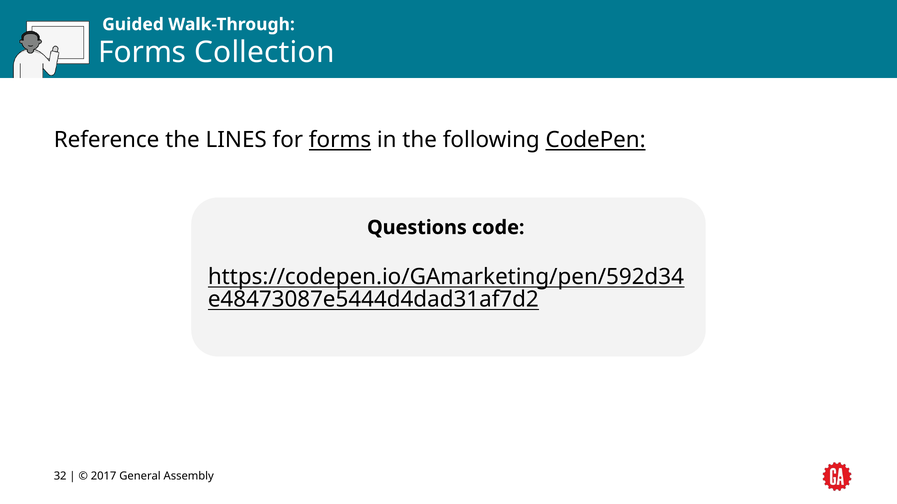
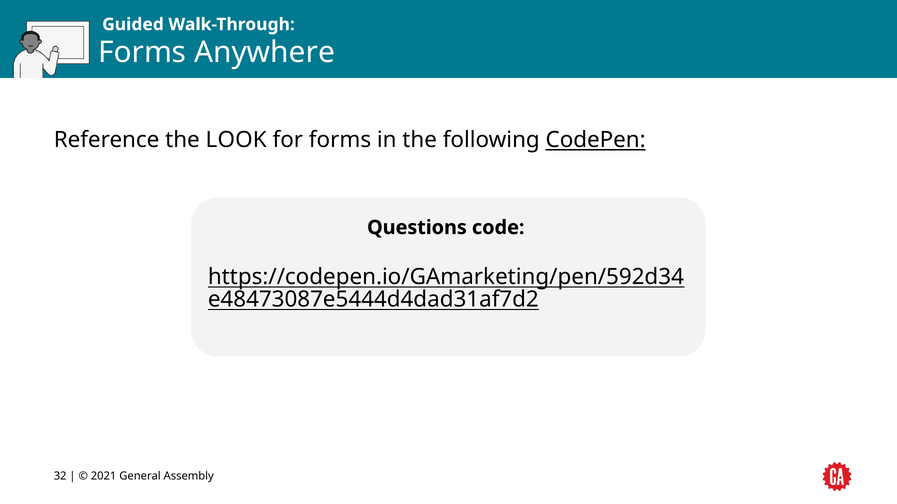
Collection: Collection -> Anywhere
LINES: LINES -> LOOK
forms at (340, 140) underline: present -> none
2017: 2017 -> 2021
